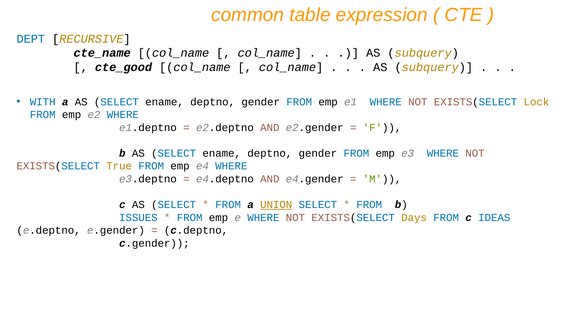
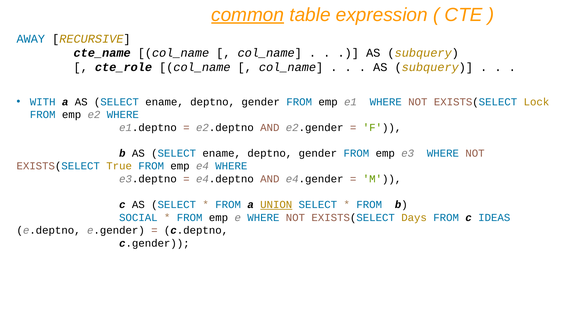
common underline: none -> present
DEPT: DEPT -> AWAY
cte_good: cte_good -> cte_role
ISSUES: ISSUES -> SOCIAL
